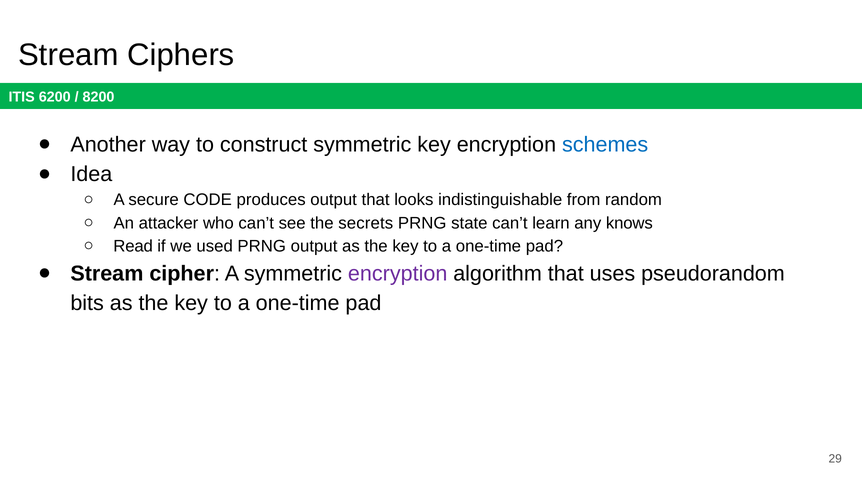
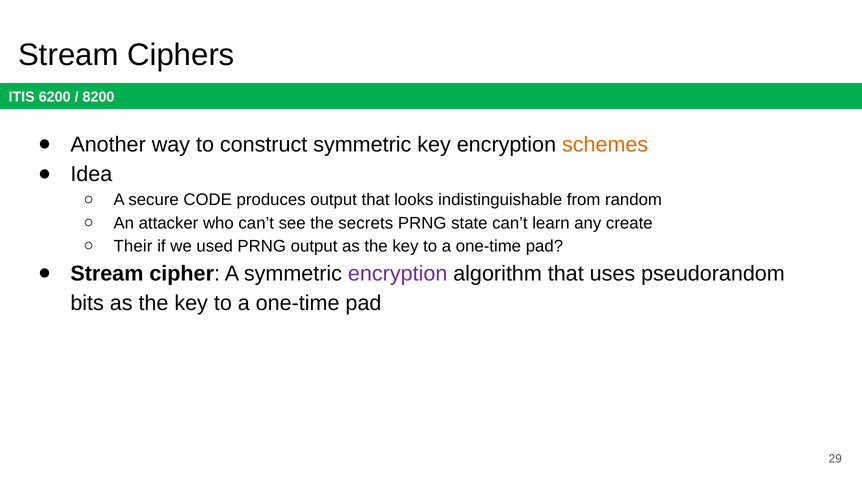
schemes colour: blue -> orange
knows: knows -> create
Read: Read -> Their
